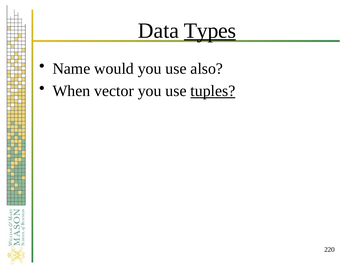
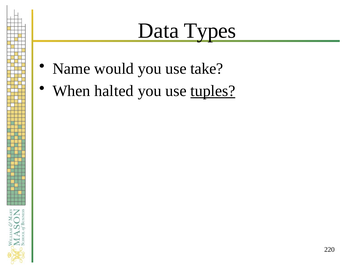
Types underline: present -> none
also: also -> take
vector: vector -> halted
